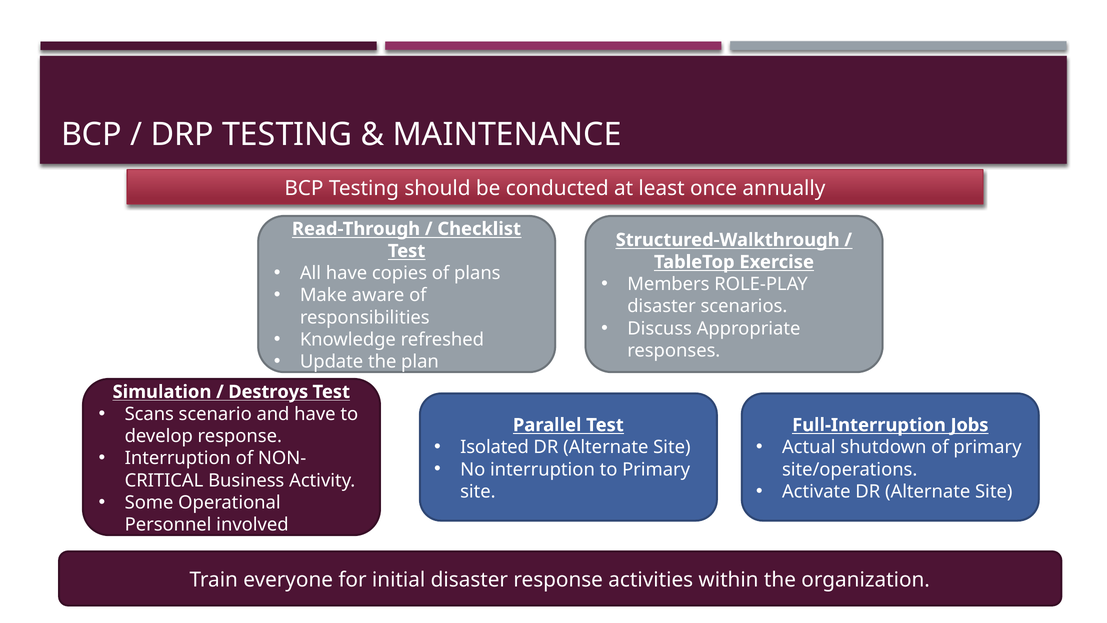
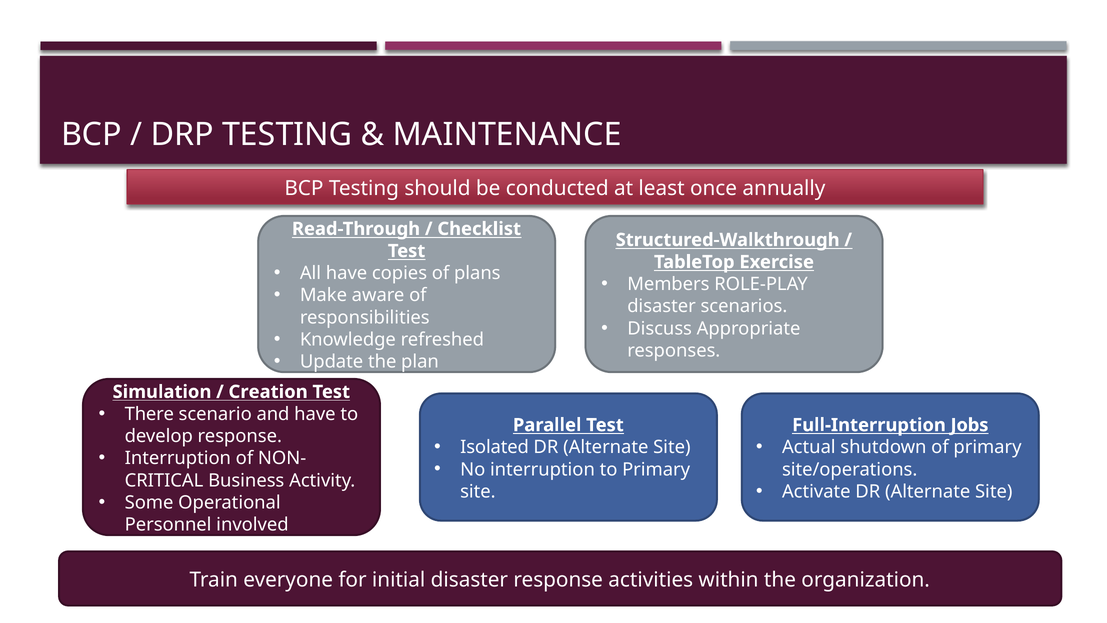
Destroys: Destroys -> Creation
Scans: Scans -> There
